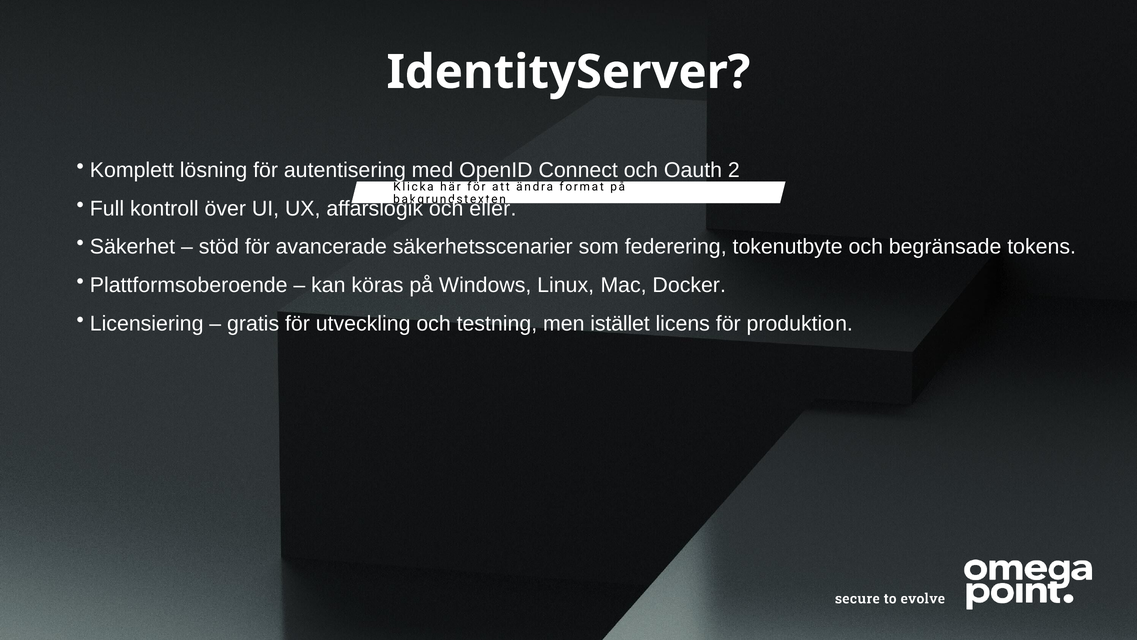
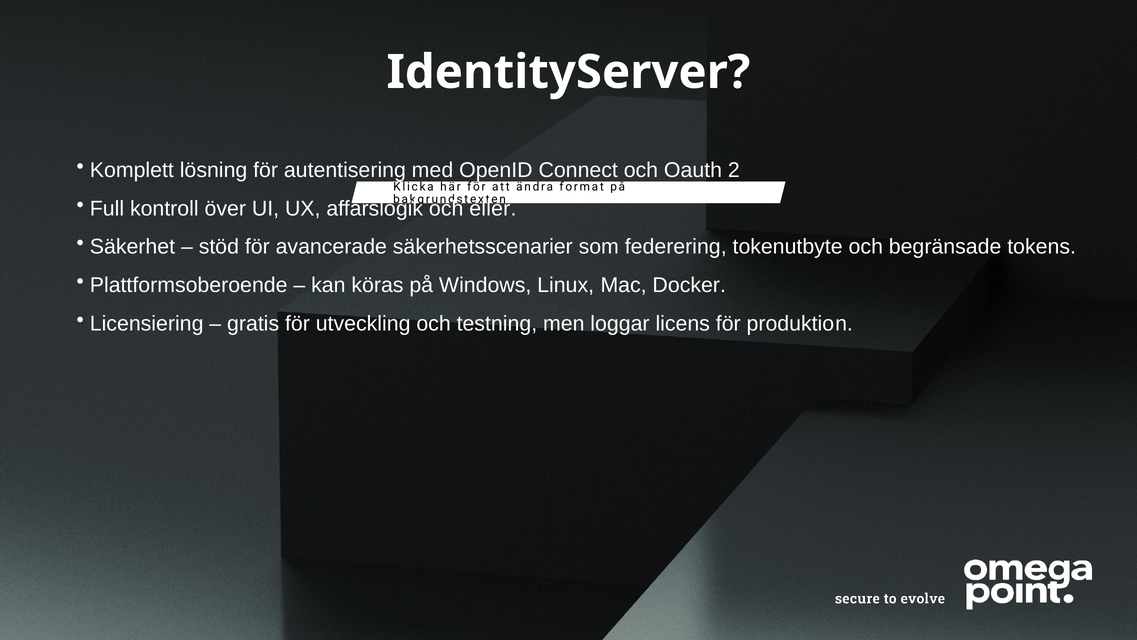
istället: istället -> loggar
